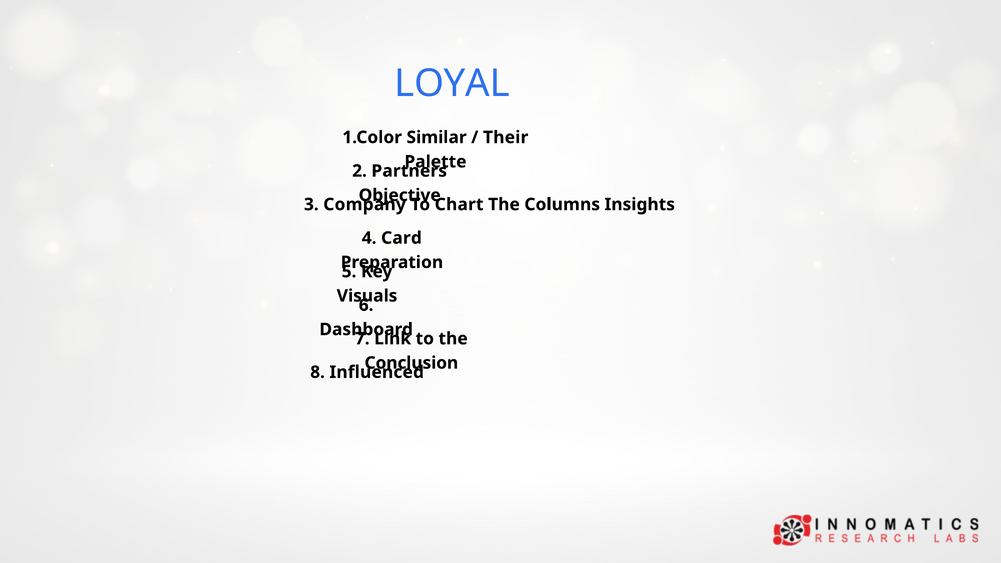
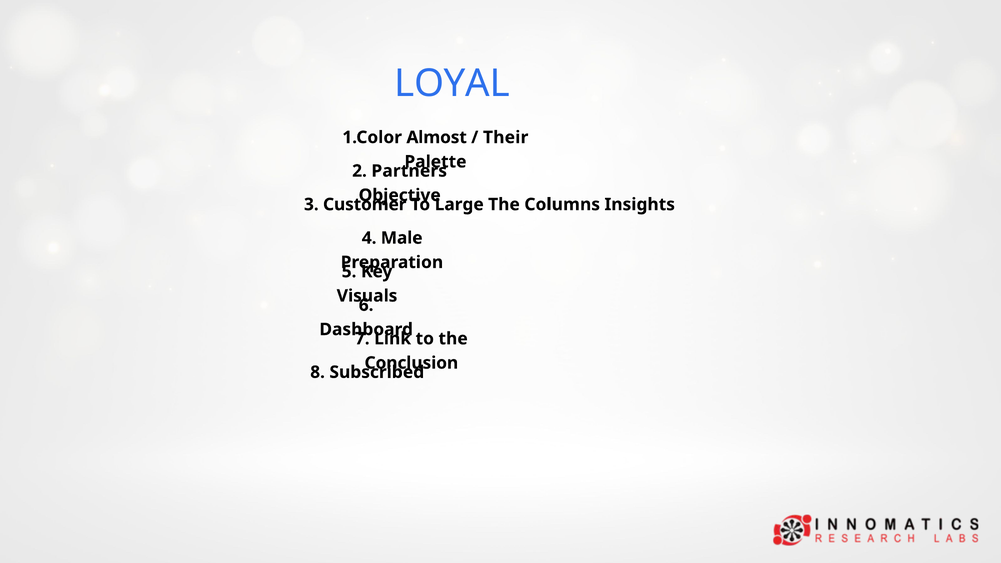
Similar: Similar -> Almost
Company: Company -> Customer
Chart: Chart -> Large
Card: Card -> Male
Influenced: Influenced -> Subscribed
